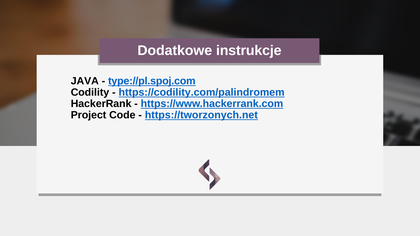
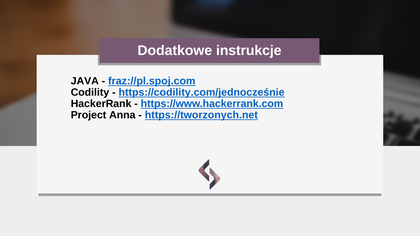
type://pl.spoj.com: type://pl.spoj.com -> fraz://pl.spoj.com
https://codility.com/palindromem: https://codility.com/palindromem -> https://codility.com/jednocześnie
Code: Code -> Anna
